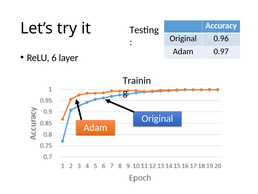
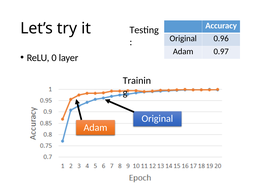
6: 6 -> 0
